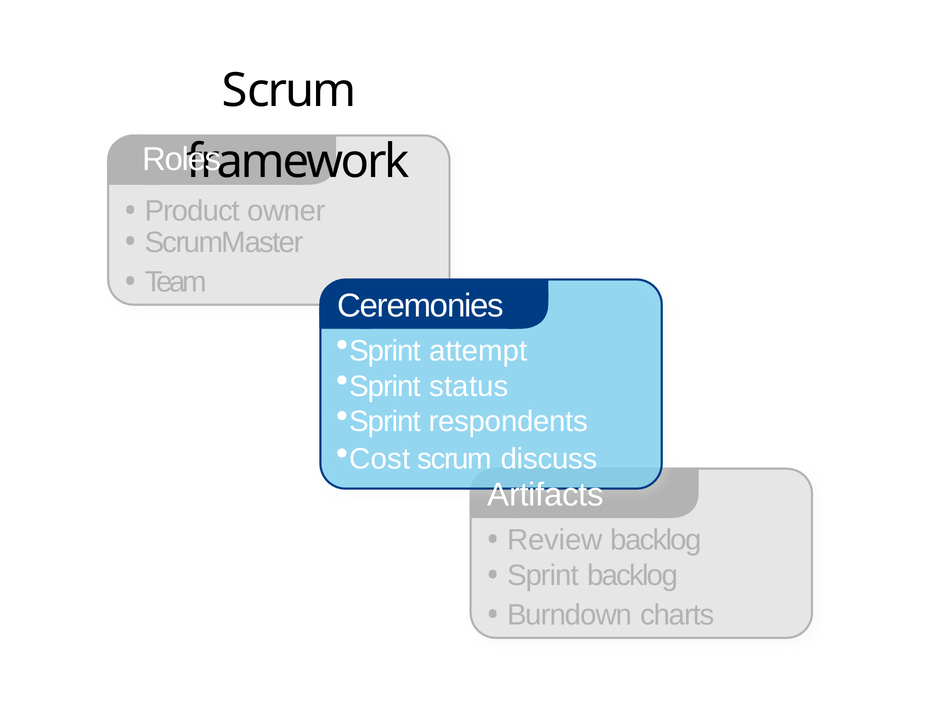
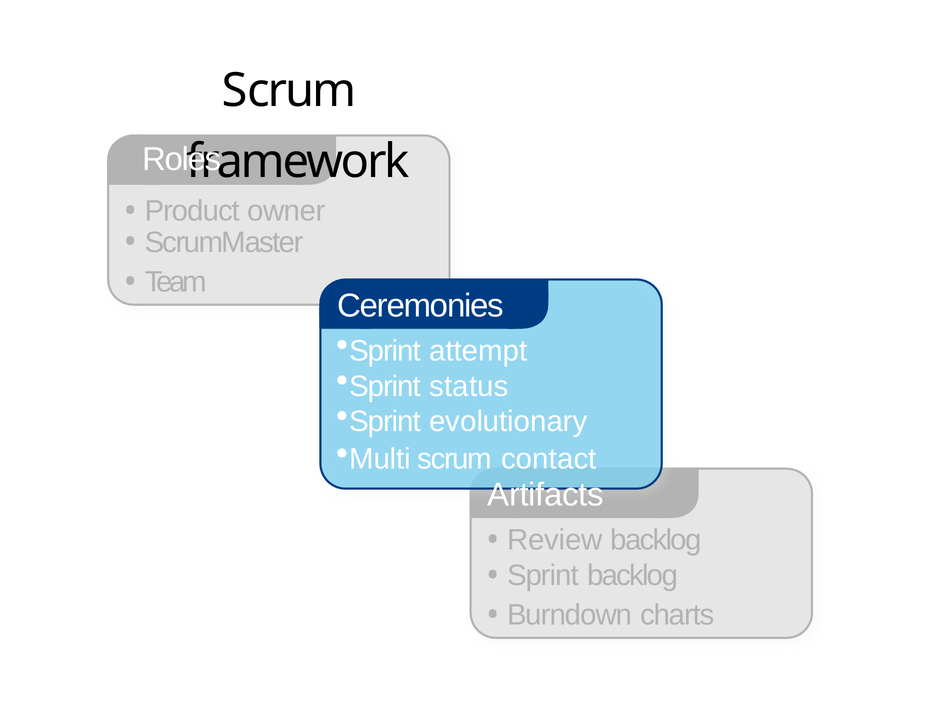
respondents: respondents -> evolutionary
Cost: Cost -> Multi
discuss: discuss -> contact
